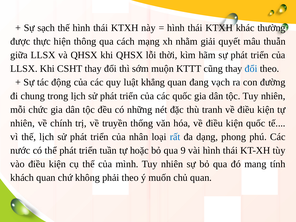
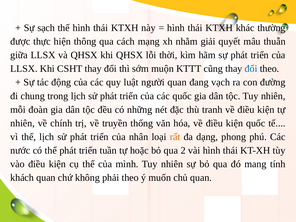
khẳng: khẳng -> người
chức: chức -> đoàn
rất colour: blue -> orange
9: 9 -> 2
